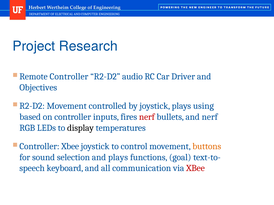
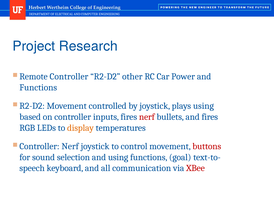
audio: audio -> other
Driver: Driver -> Power
Objectives at (38, 88): Objectives -> Functions
and nerf: nerf -> fires
display colour: black -> orange
Xbee at (70, 147): Xbee -> Nerf
buttons colour: orange -> red
and plays: plays -> using
